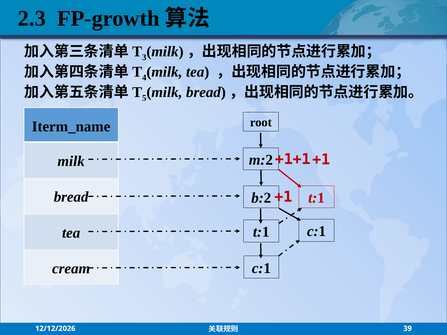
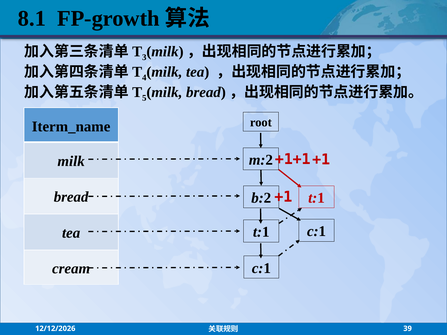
2.3: 2.3 -> 8.1
